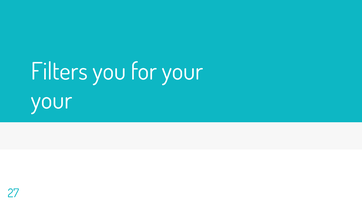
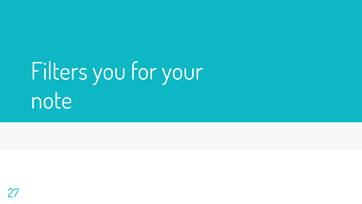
your at (51, 100): your -> note
